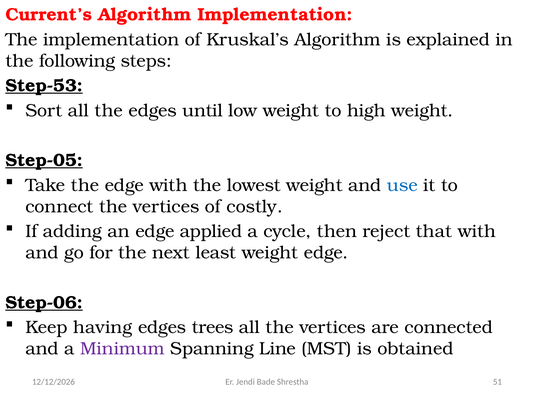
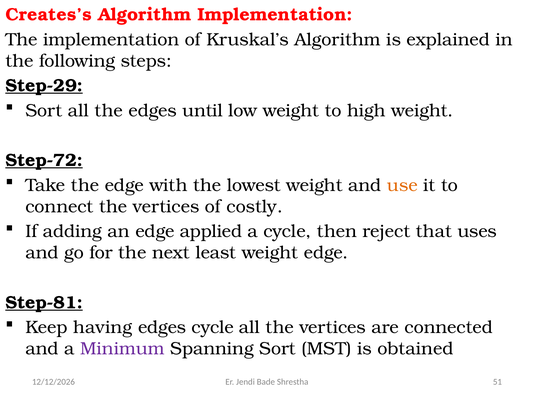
Current’s: Current’s -> Creates’s
Step-53: Step-53 -> Step-29
Step-05: Step-05 -> Step-72
use colour: blue -> orange
that with: with -> uses
Step-06: Step-06 -> Step-81
edges trees: trees -> cycle
Spanning Line: Line -> Sort
